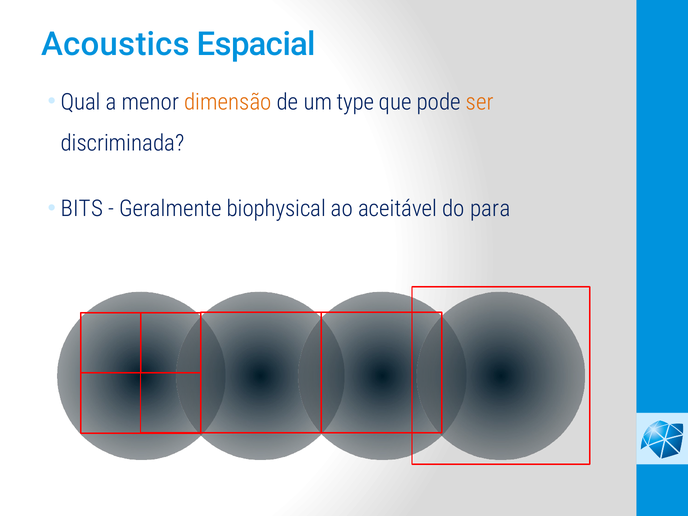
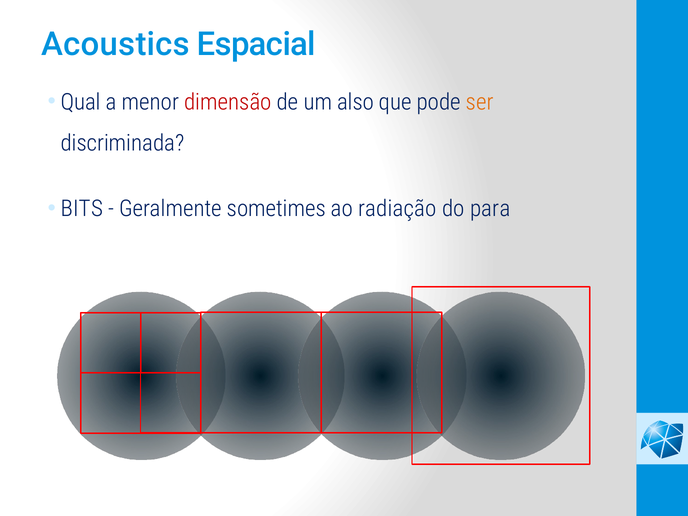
dimensão colour: orange -> red
type: type -> also
biophysical: biophysical -> sometimes
aceitável: aceitável -> radiação
